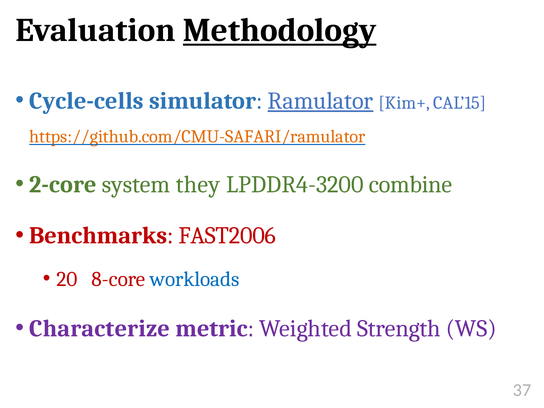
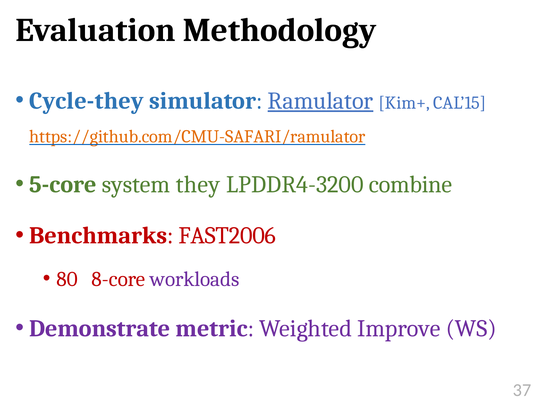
Methodology underline: present -> none
Cycle-cells: Cycle-cells -> Cycle-they
2-core: 2-core -> 5-core
20: 20 -> 80
workloads colour: blue -> purple
Characterize: Characterize -> Demonstrate
Strength: Strength -> Improve
